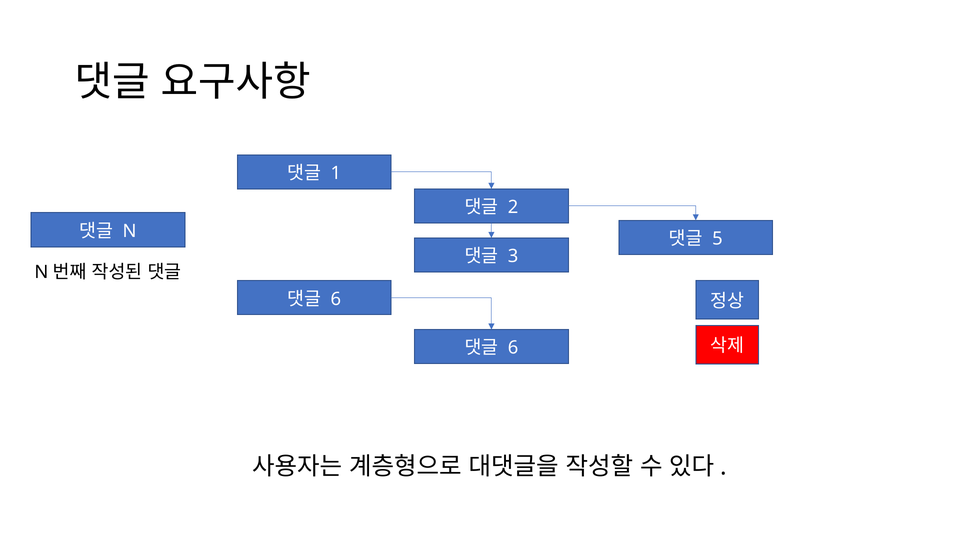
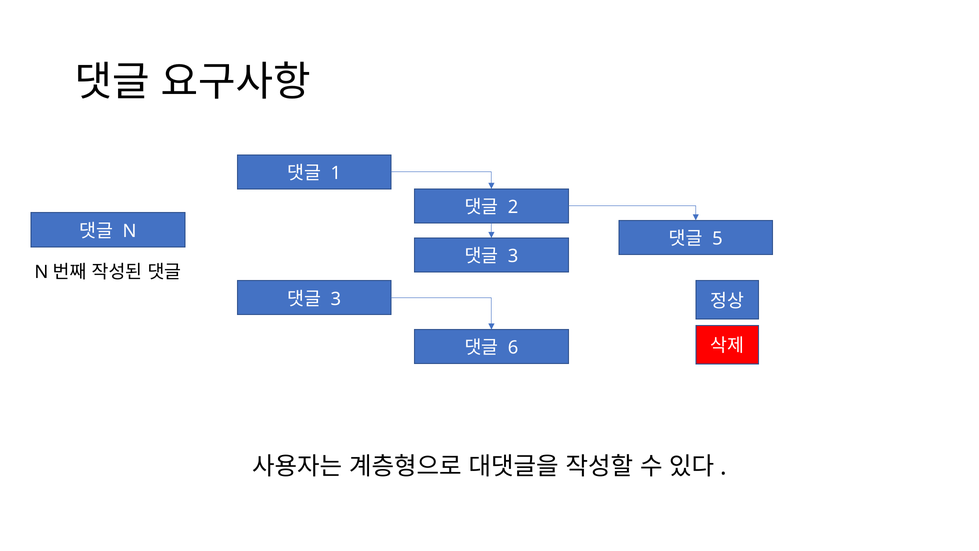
6 at (336, 299): 6 -> 3
